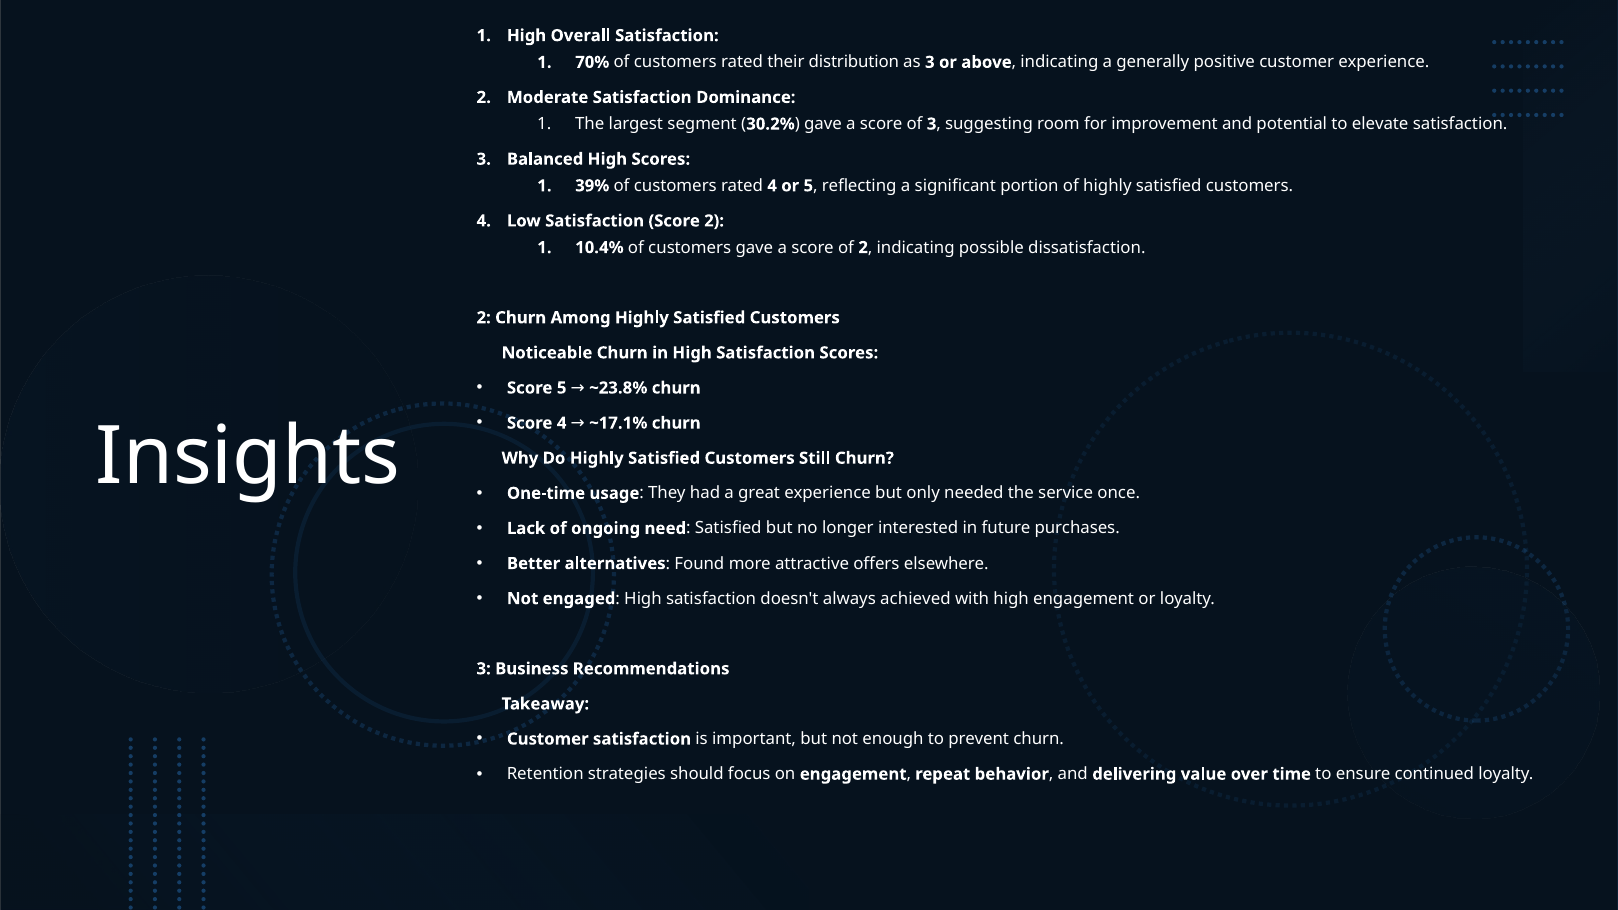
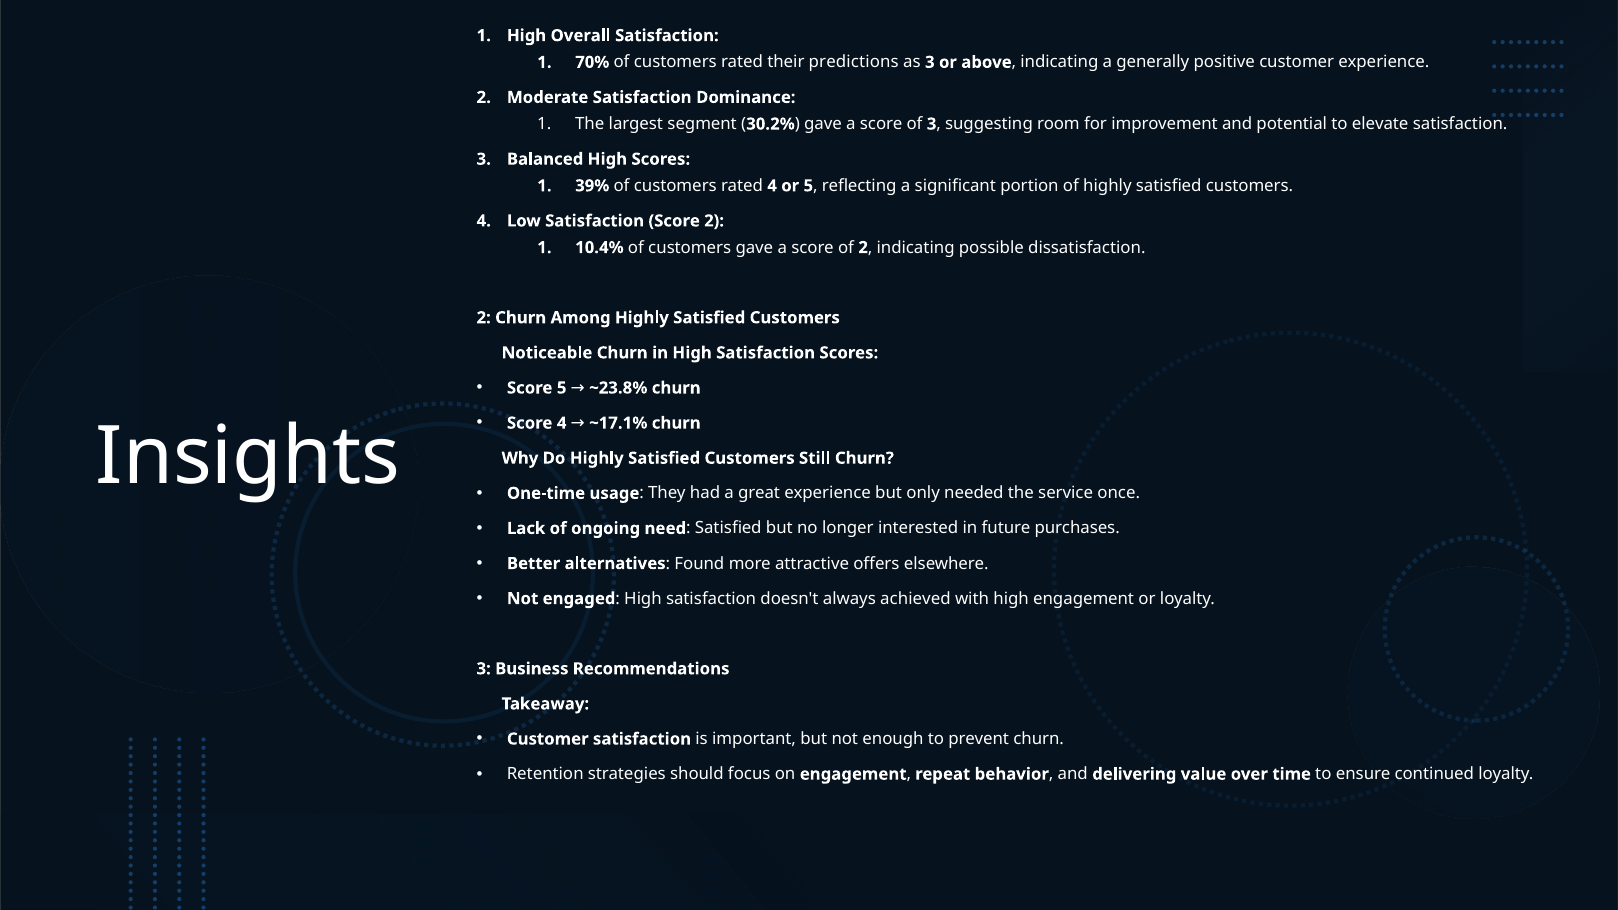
distribution: distribution -> predictions
